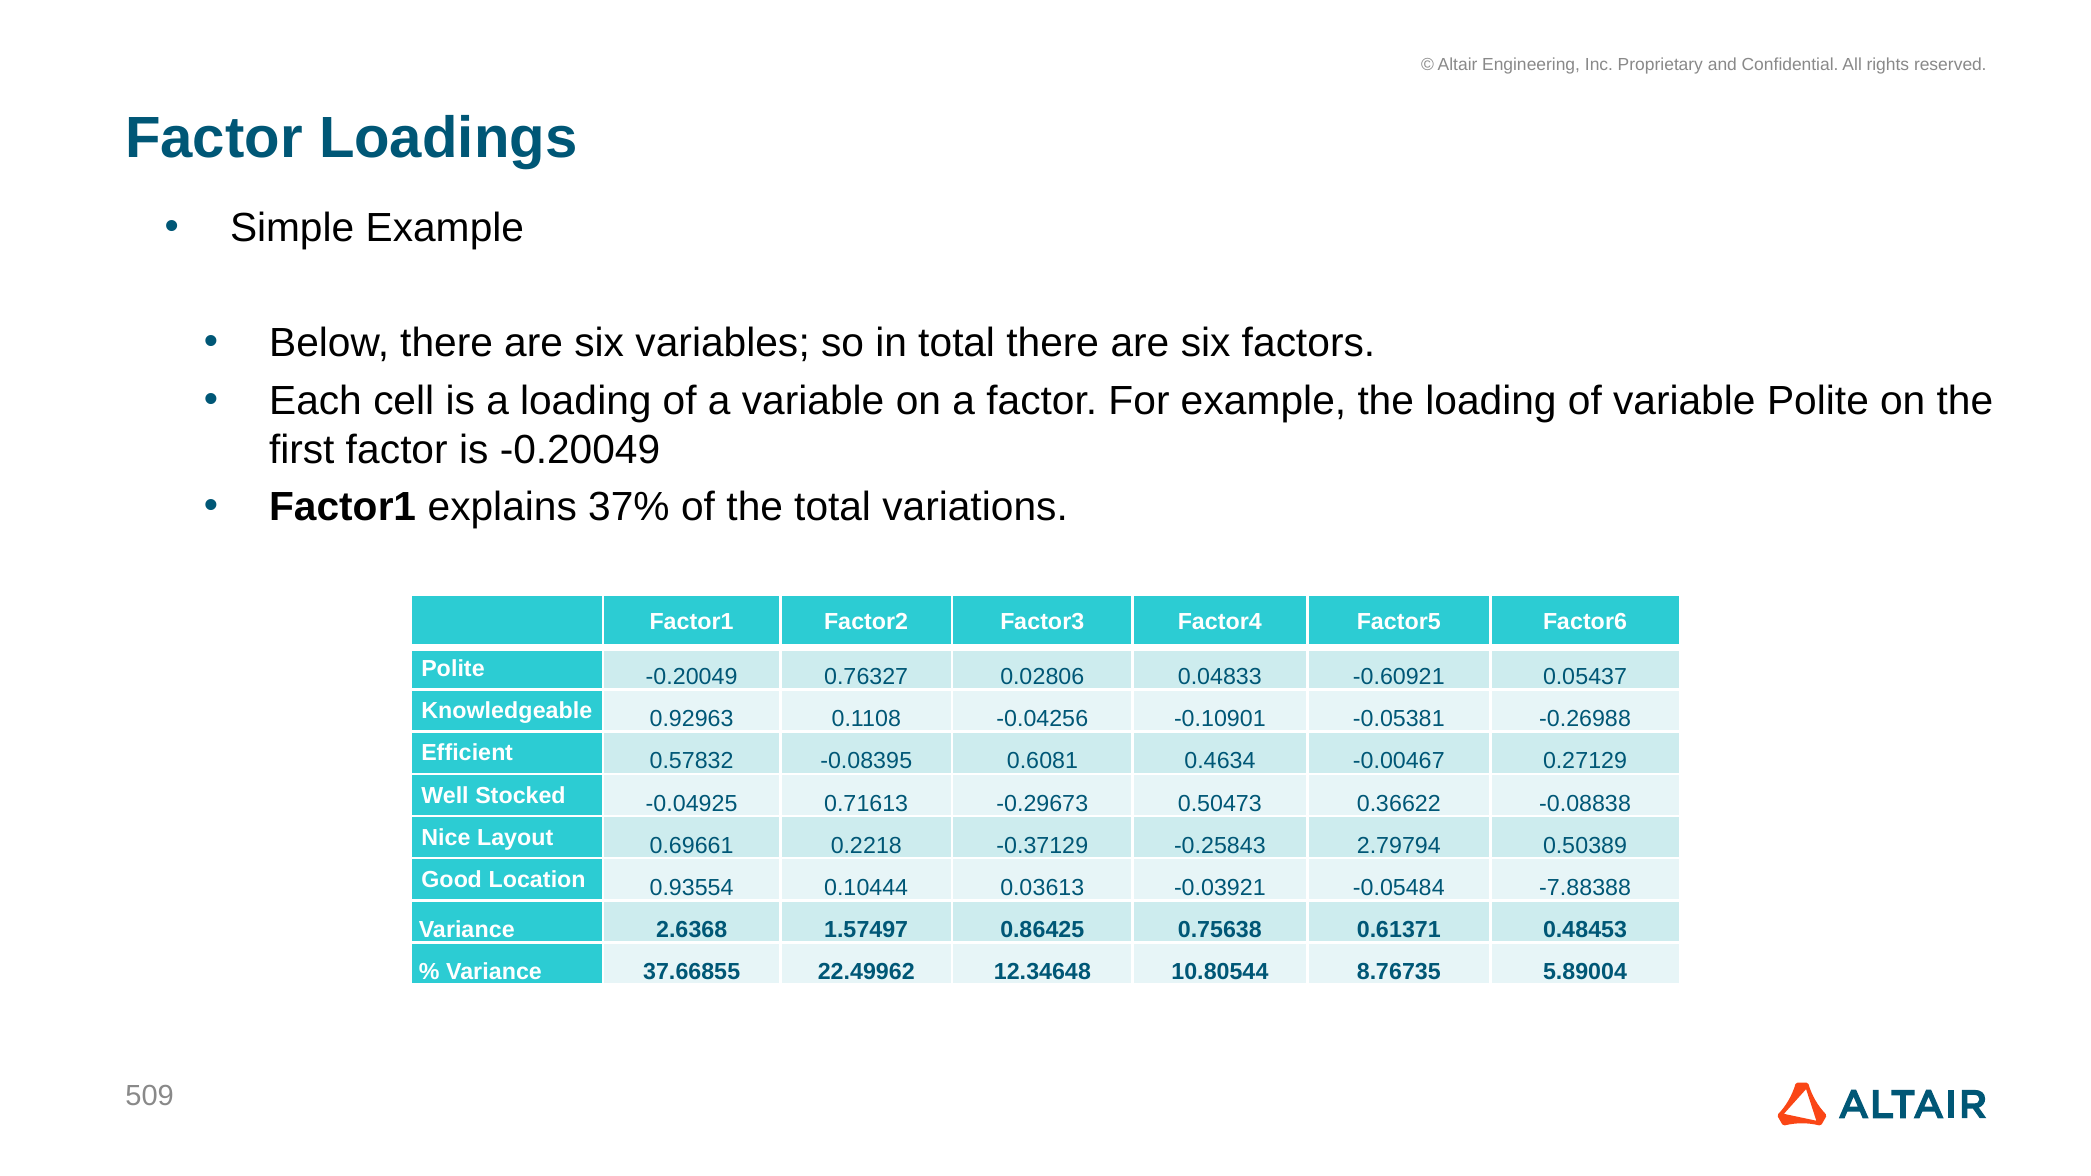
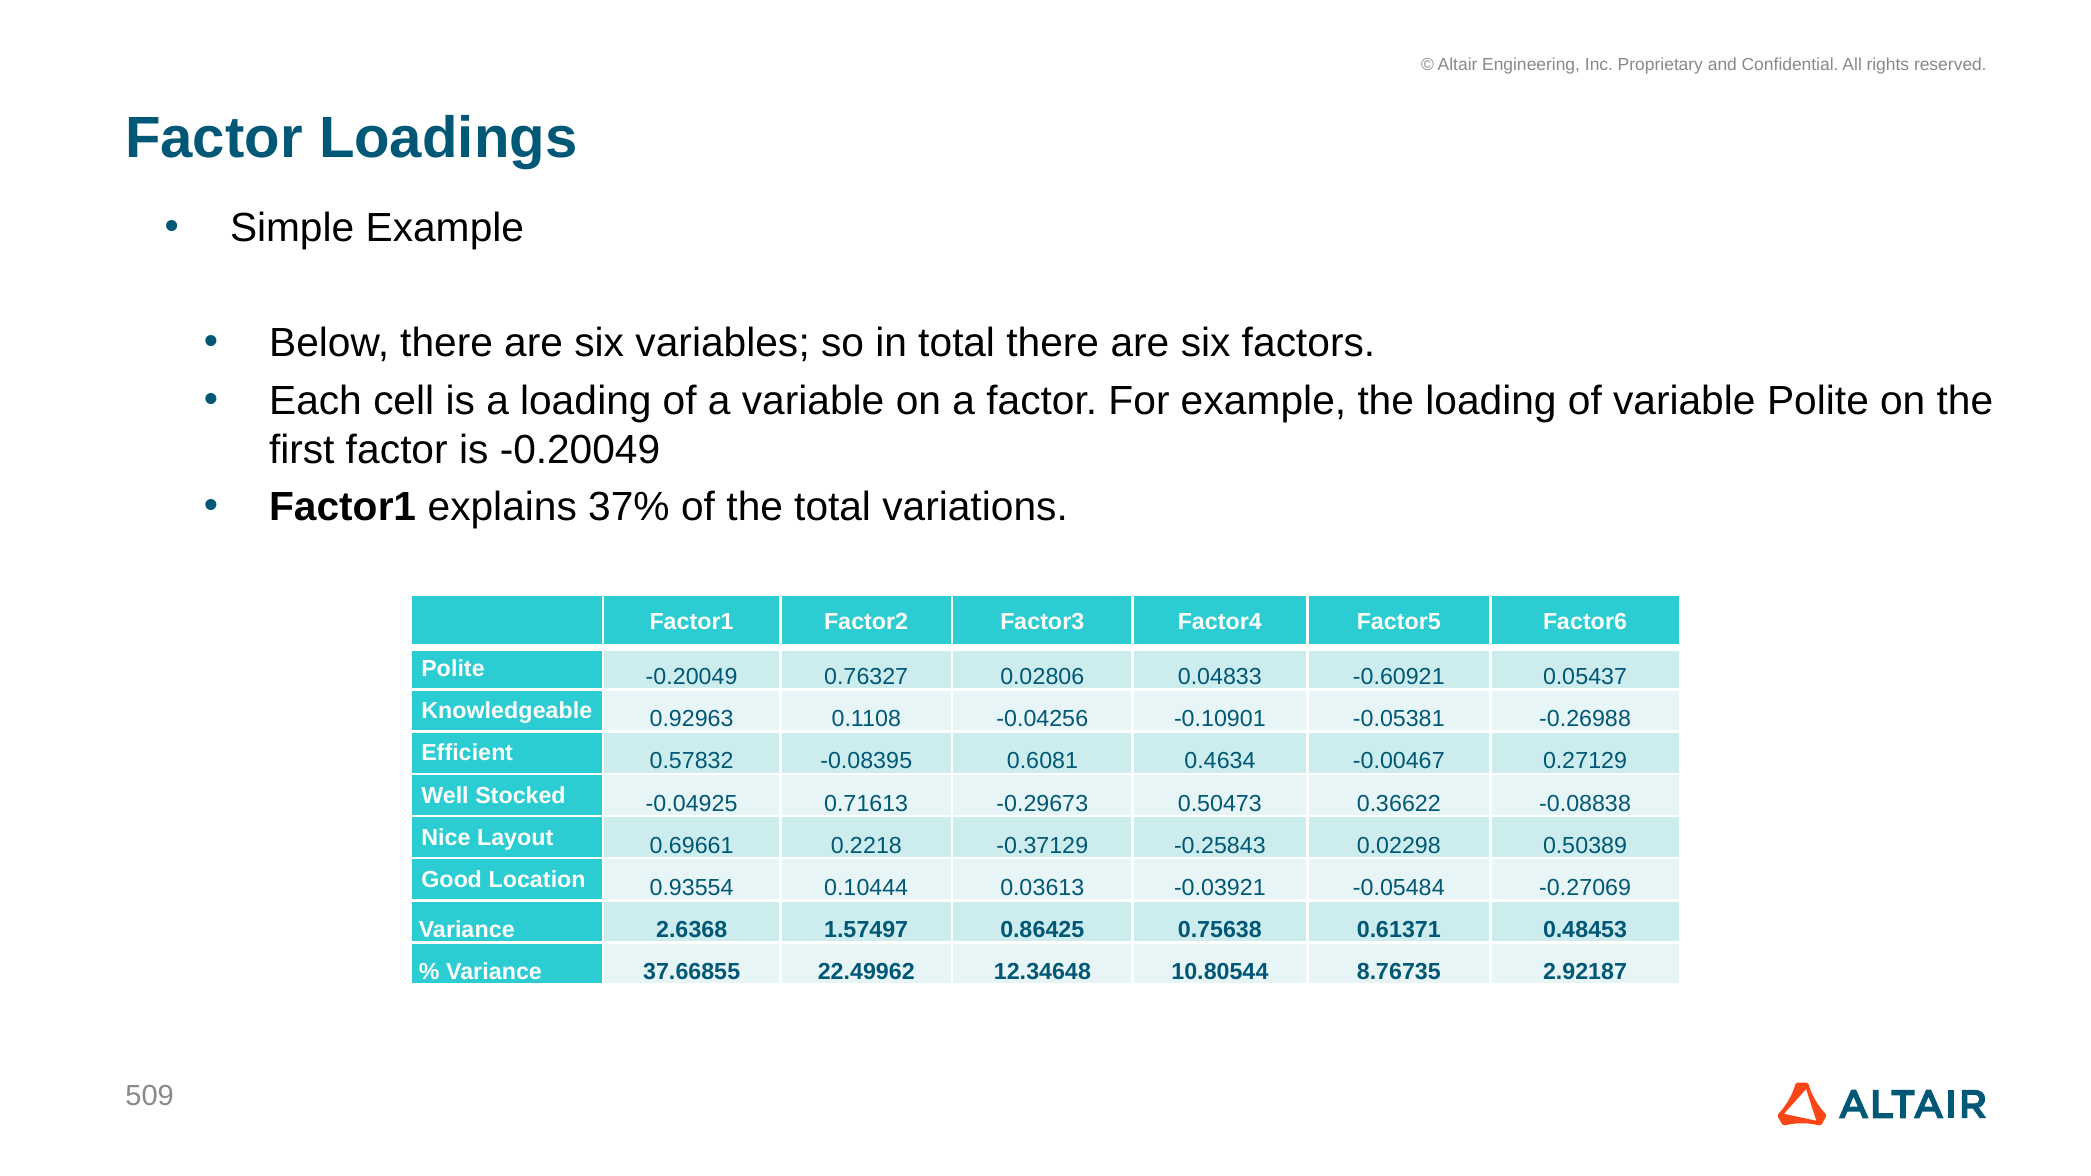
2.79794: 2.79794 -> 0.02298
-7.88388: -7.88388 -> -0.27069
5.89004: 5.89004 -> 2.92187
